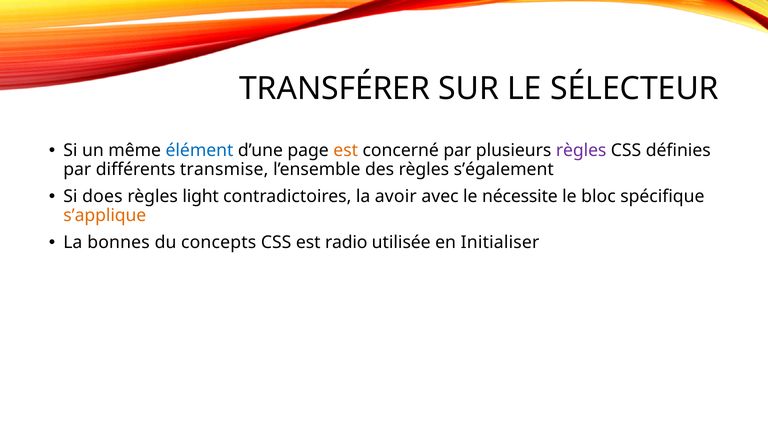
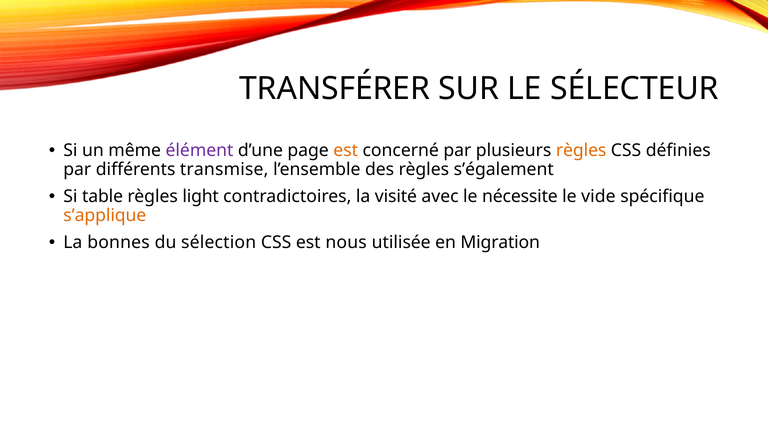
élément colour: blue -> purple
règles at (581, 151) colour: purple -> orange
does: does -> table
avoir: avoir -> visité
bloc: bloc -> vide
concepts: concepts -> sélection
radio: radio -> nous
Initialiser: Initialiser -> Migration
